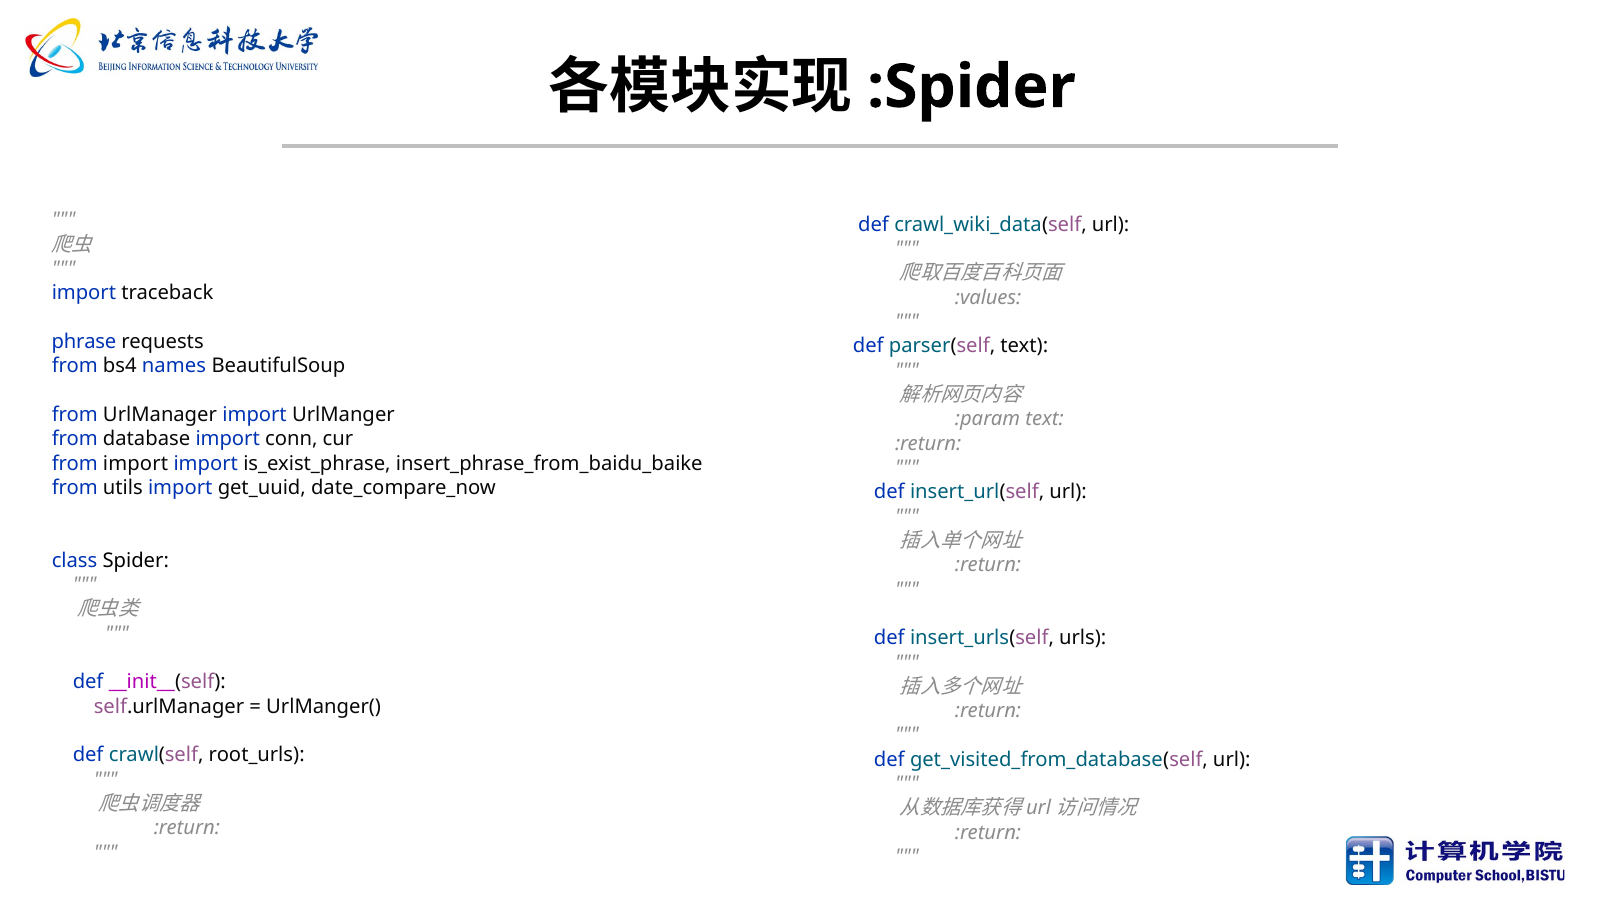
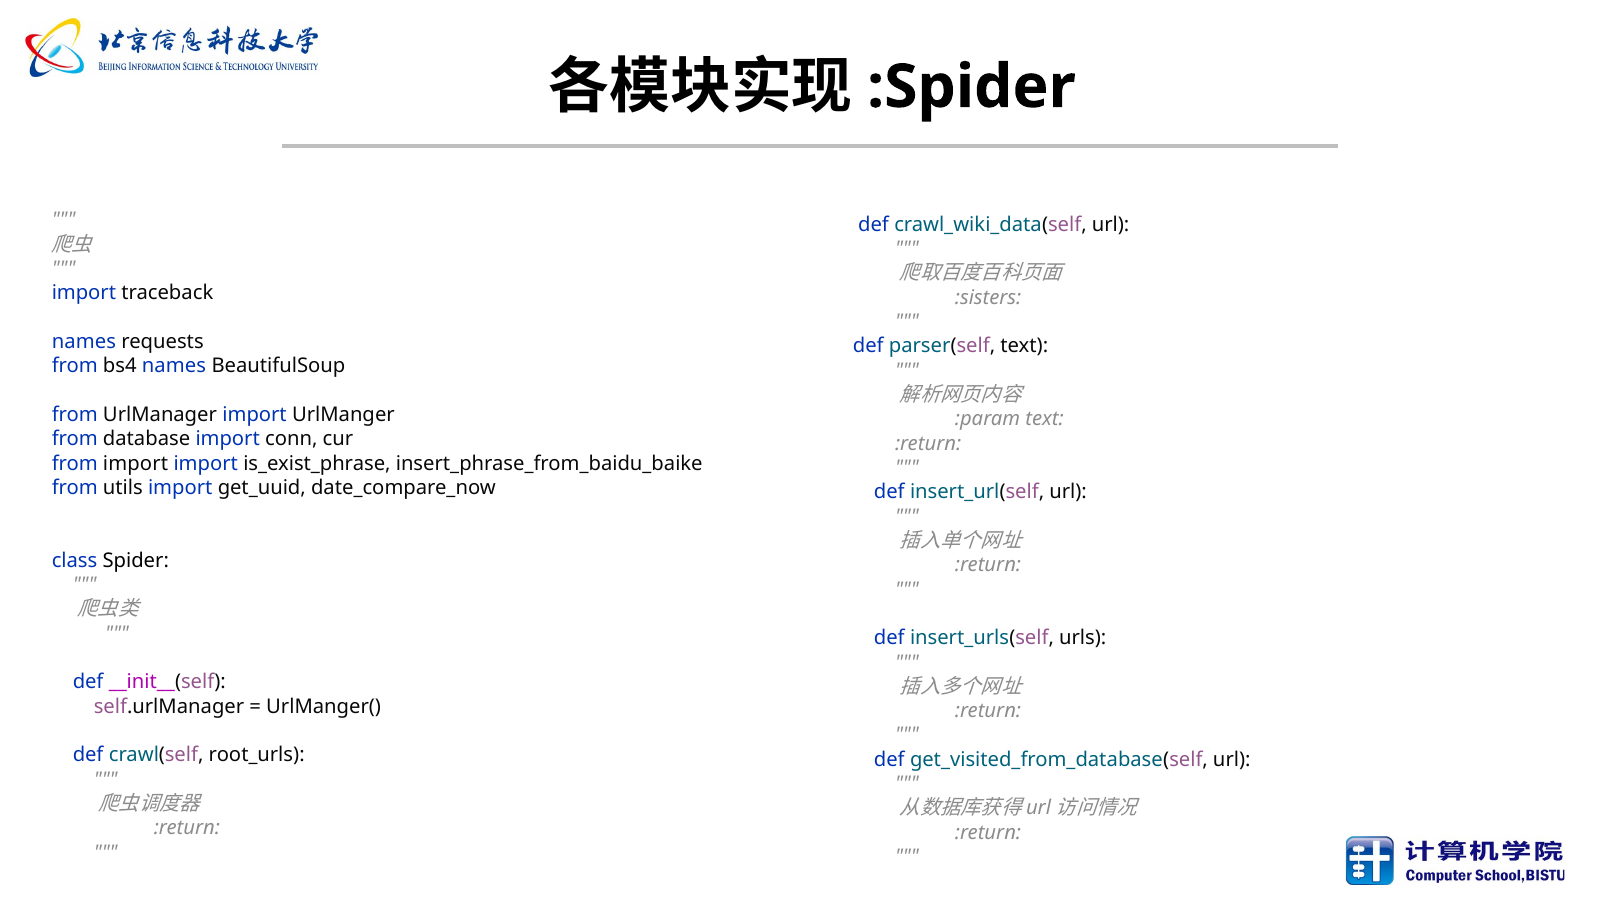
:values: :values -> :sisters
phrase at (84, 342): phrase -> names
